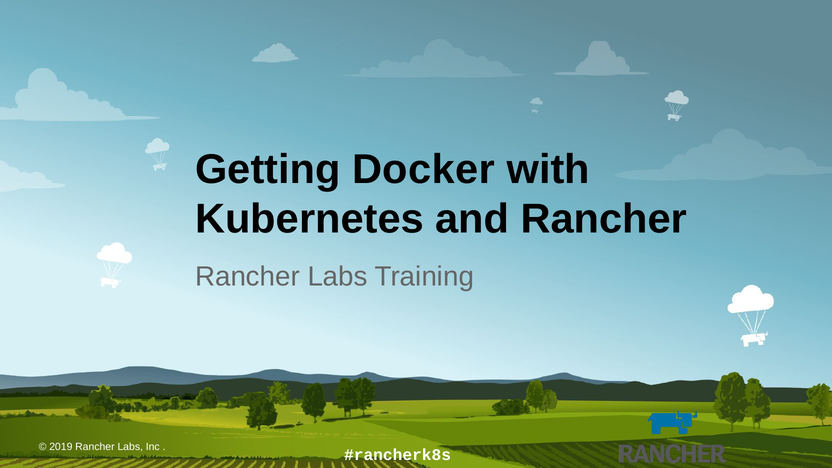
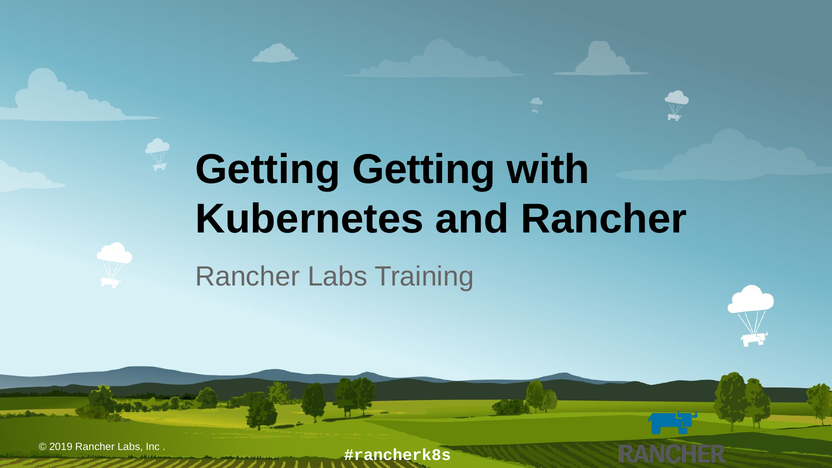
Getting Docker: Docker -> Getting
